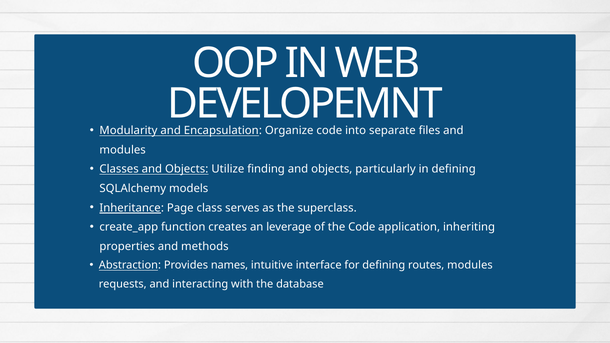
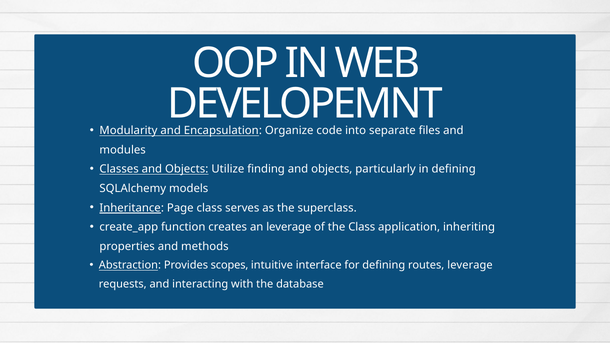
the Code: Code -> Class
names: names -> scopes
routes modules: modules -> leverage
